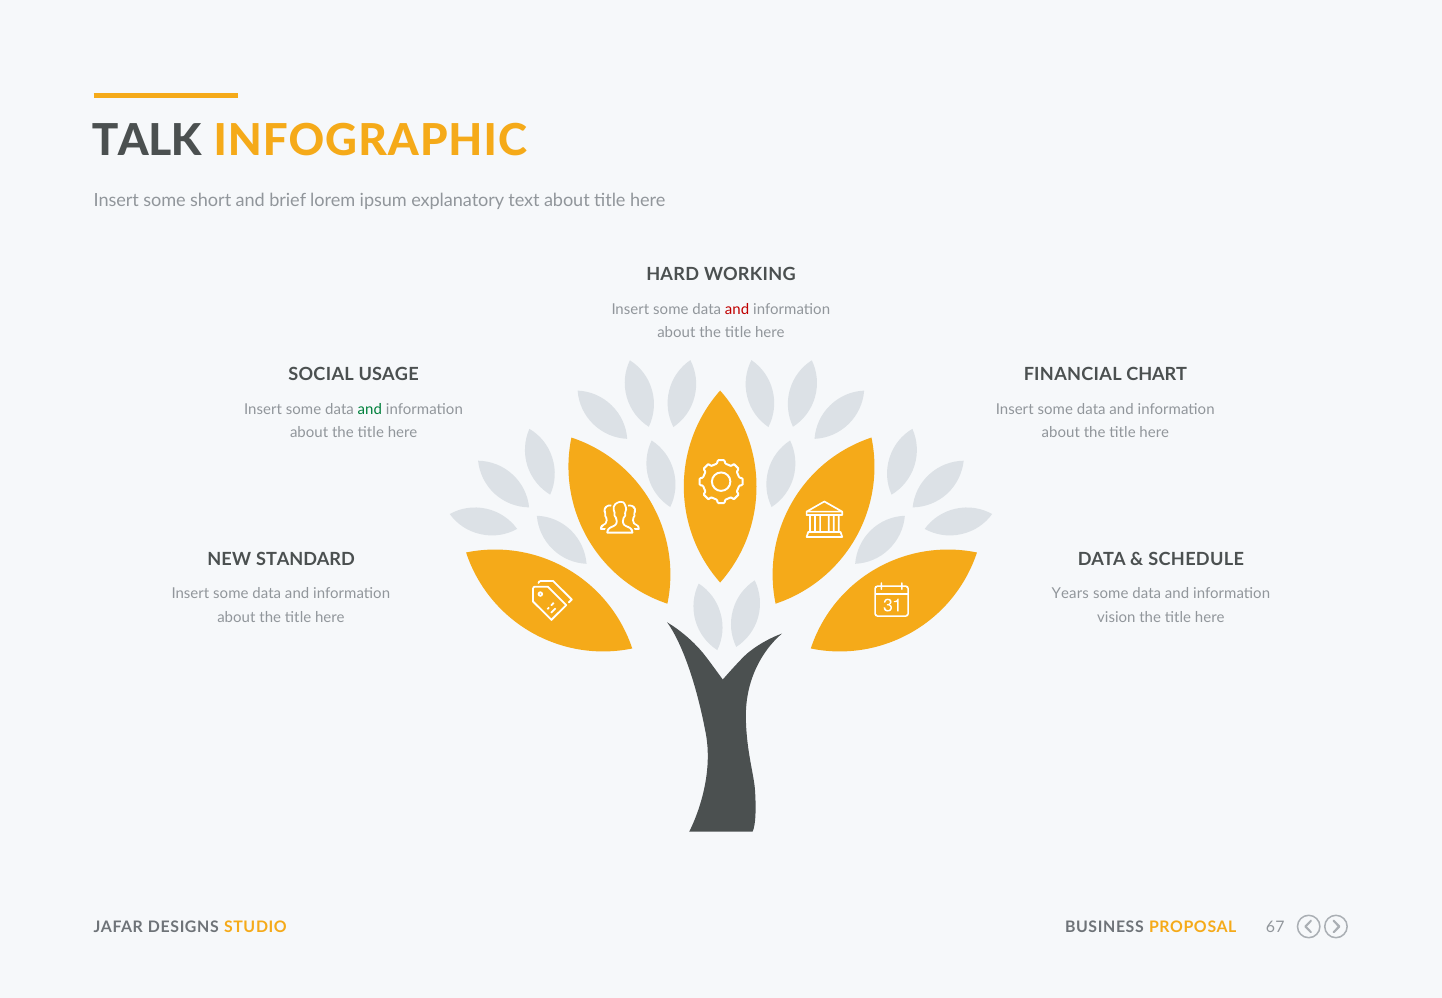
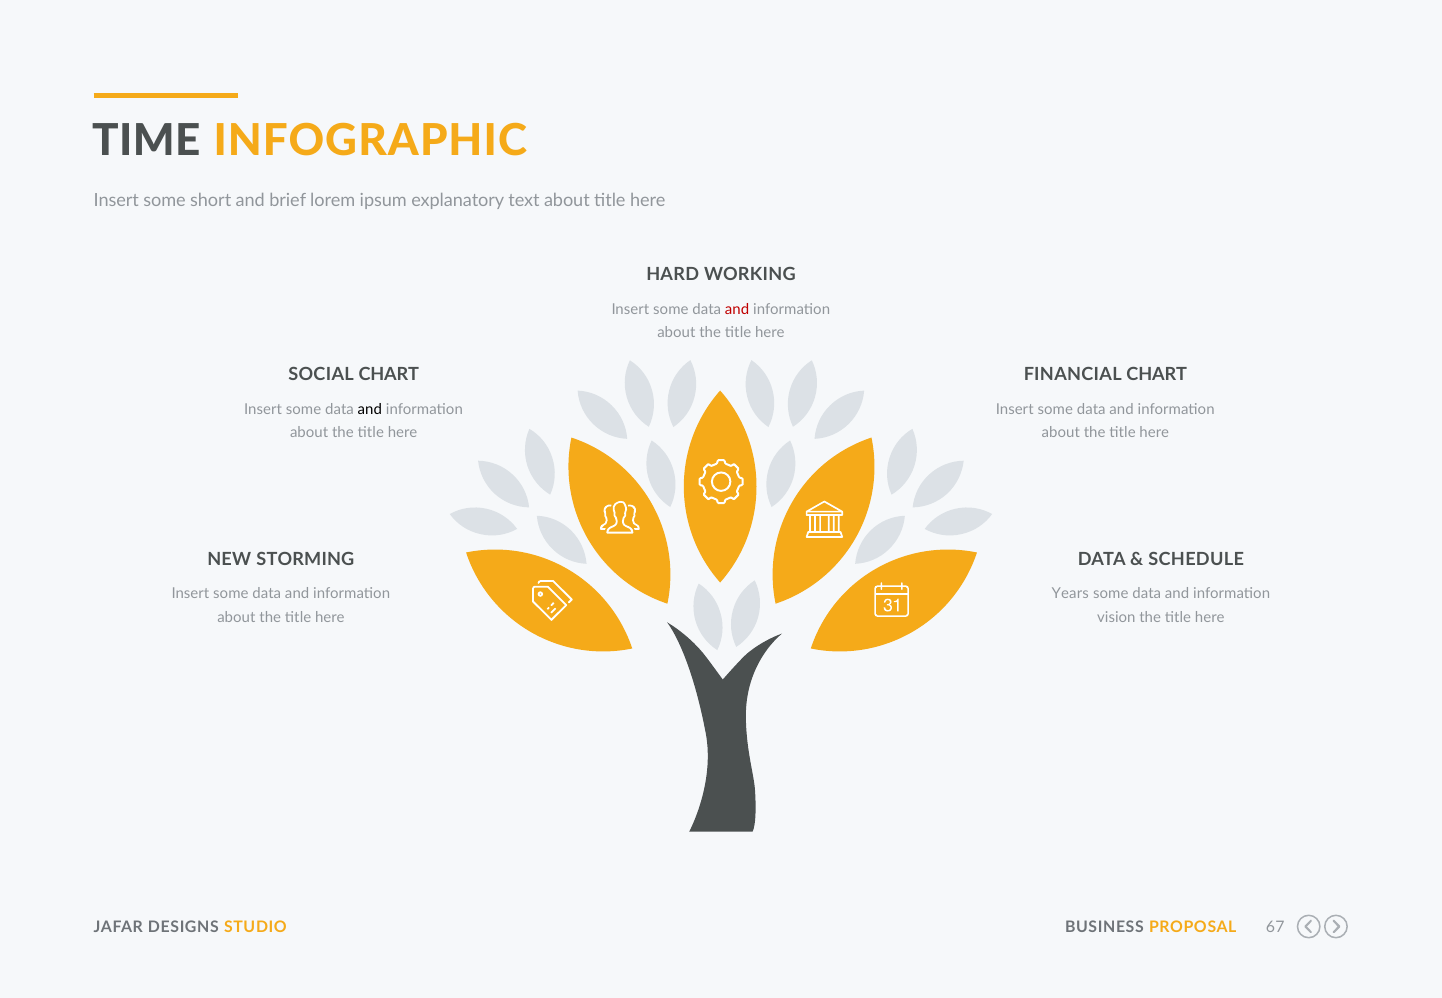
TALK: TALK -> TIME
SOCIAL USAGE: USAGE -> CHART
and at (370, 409) colour: green -> black
STANDARD: STANDARD -> STORMING
